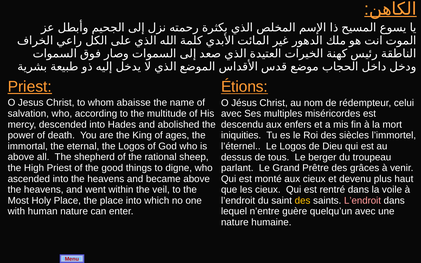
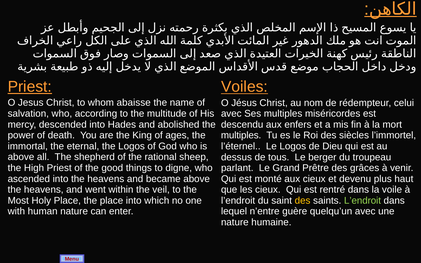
Étions: Étions -> Voiles
iniquities at (241, 135): iniquities -> multiples
L’endroit at (363, 201) colour: pink -> light green
